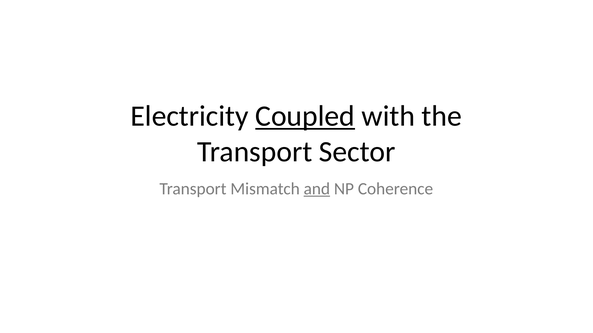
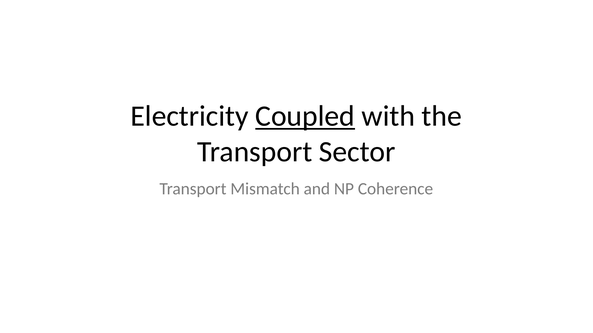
and underline: present -> none
